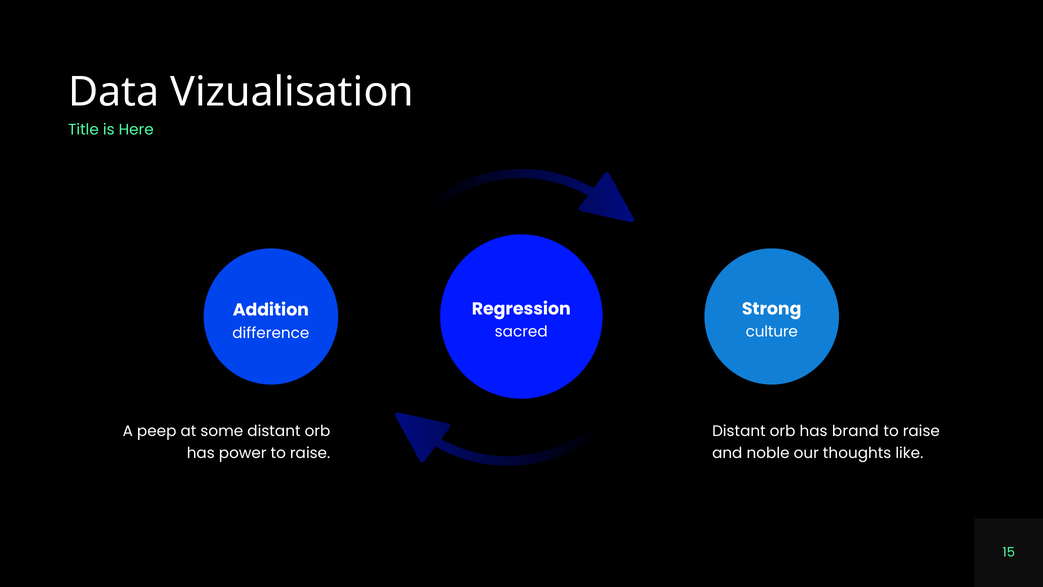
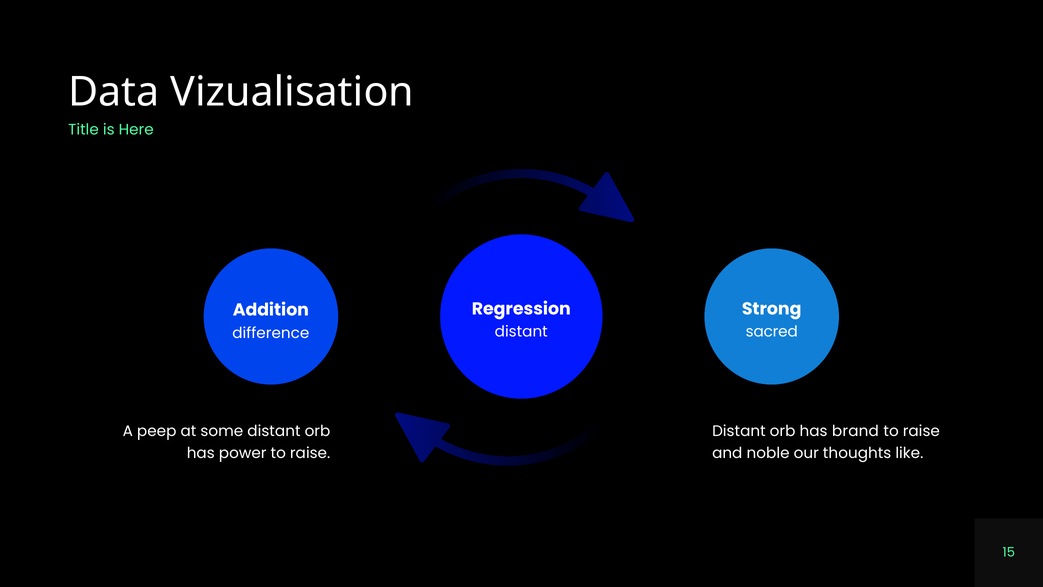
sacred at (521, 332): sacred -> distant
culture: culture -> sacred
